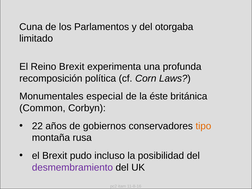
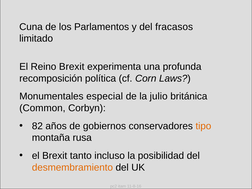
otorgaba: otorgaba -> fracasos
éste: éste -> julio
22: 22 -> 82
pudo: pudo -> tanto
desmembramiento colour: purple -> orange
